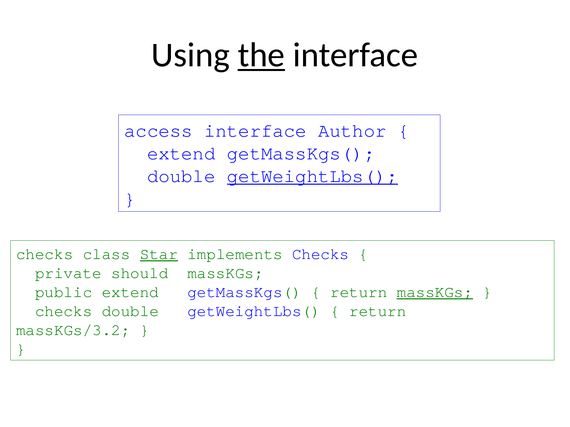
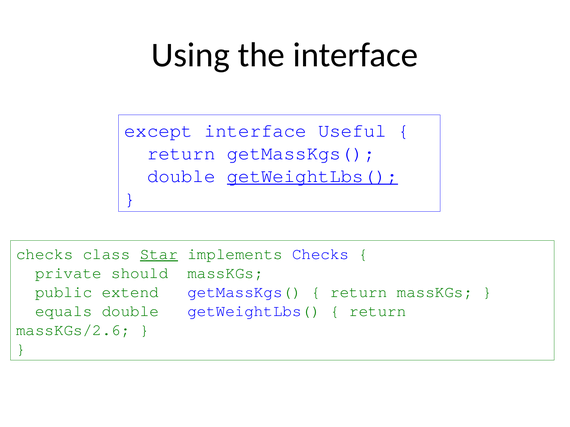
the underline: present -> none
access: access -> except
Author: Author -> Useful
extend at (181, 153): extend -> return
massKGs at (435, 292) underline: present -> none
checks at (64, 311): checks -> equals
massKGs/3.2: massKGs/3.2 -> massKGs/2.6
